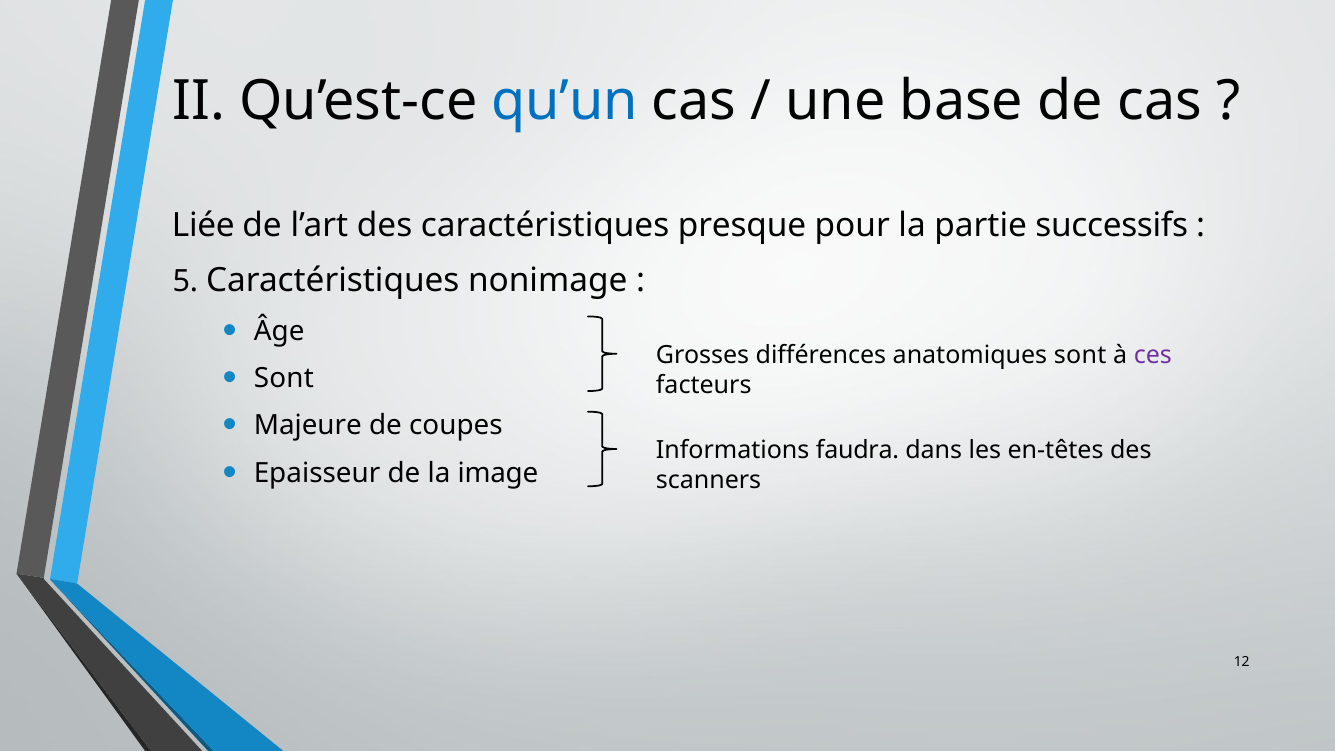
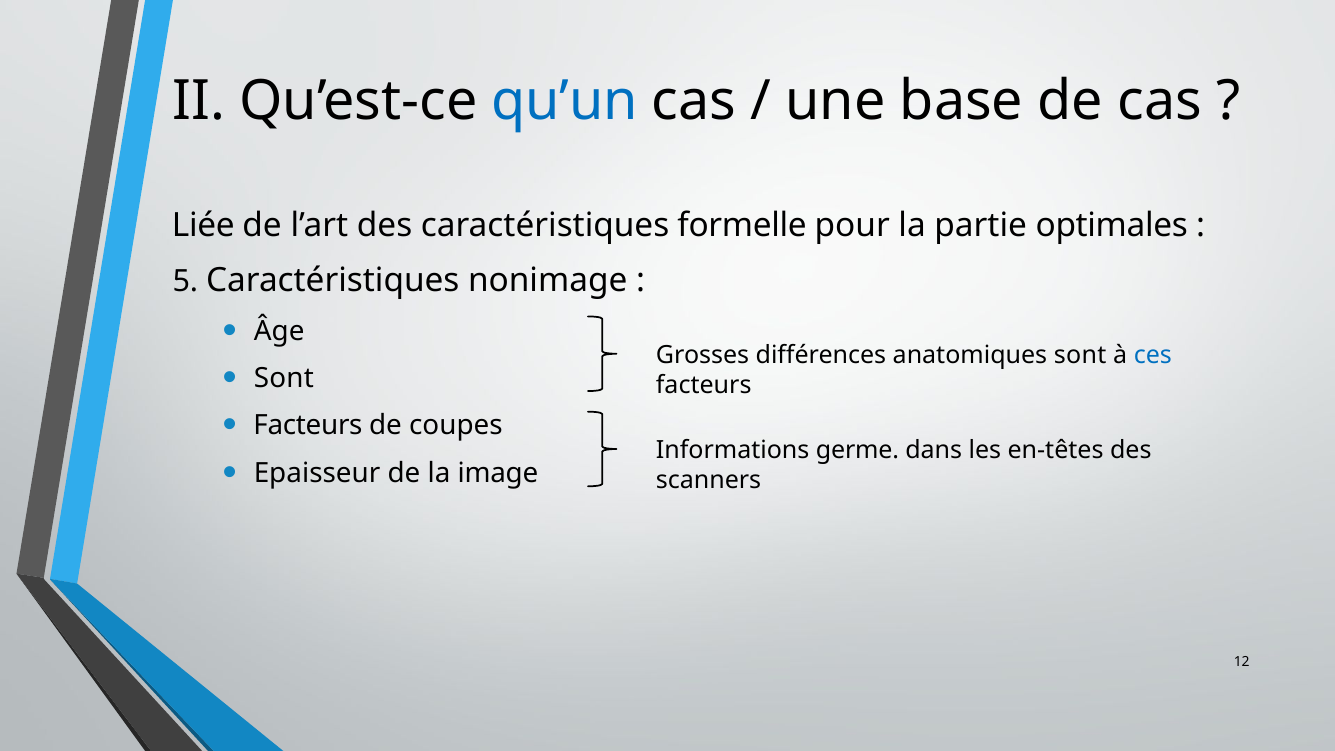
presque: presque -> formelle
successifs: successifs -> optimales
ces colour: purple -> blue
Majeure at (308, 426): Majeure -> Facteurs
faudra: faudra -> germe
